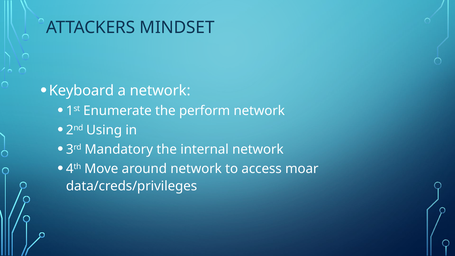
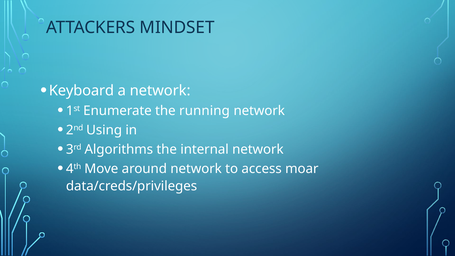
perform: perform -> running
Mandatory: Mandatory -> Algorithms
